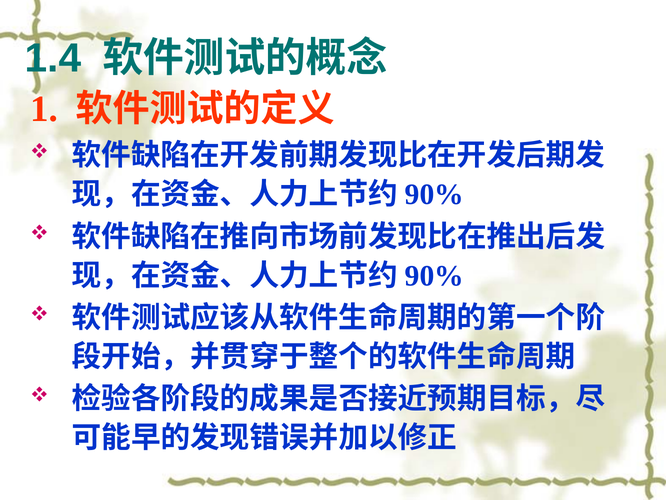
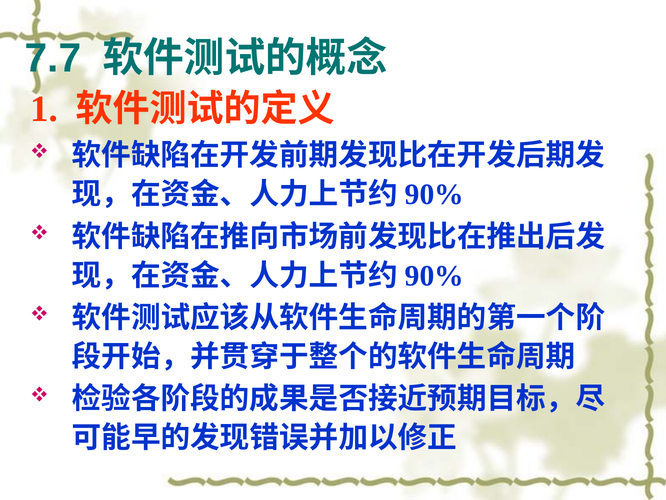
1.4: 1.4 -> 7.7
